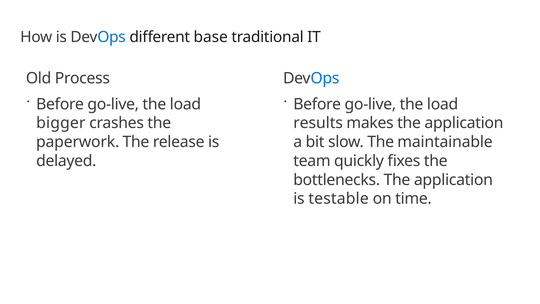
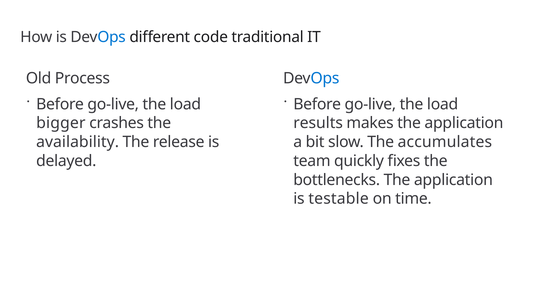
base: base -> code
paperwork: paperwork -> availability
maintainable: maintainable -> accumulates
